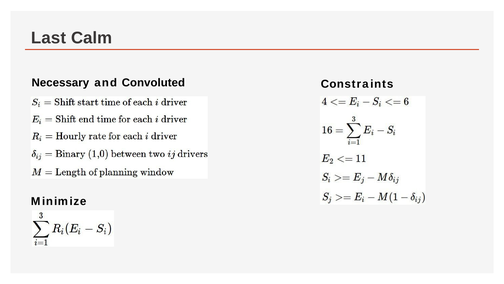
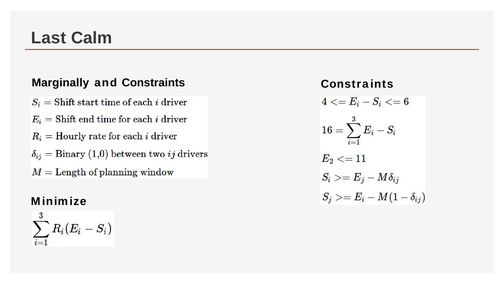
Necessary: Necessary -> Marginally
and Convoluted: Convoluted -> Constraints
